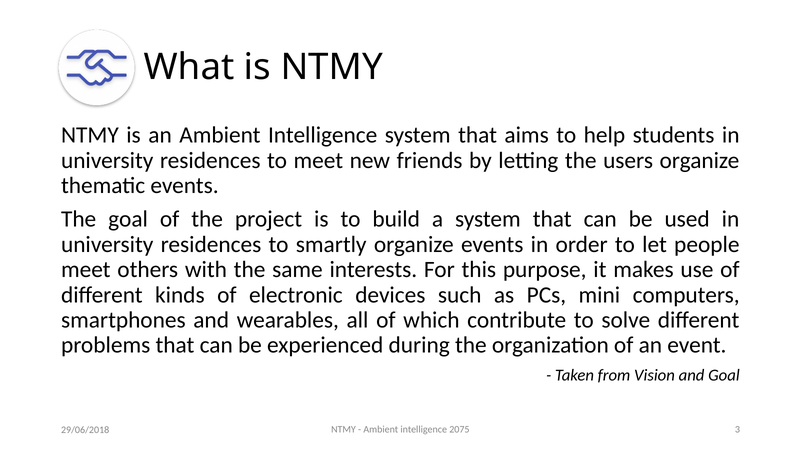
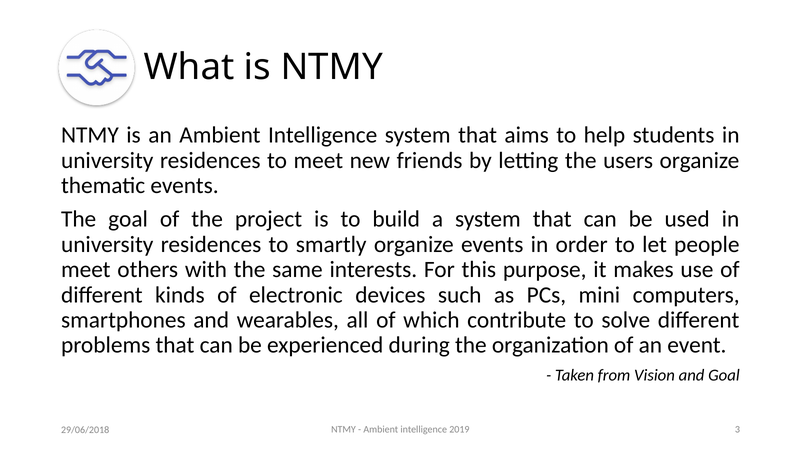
2075: 2075 -> 2019
